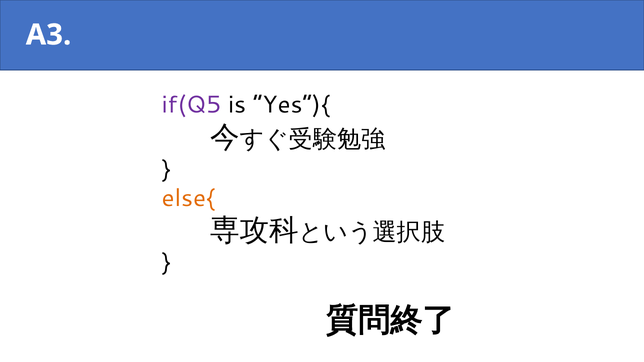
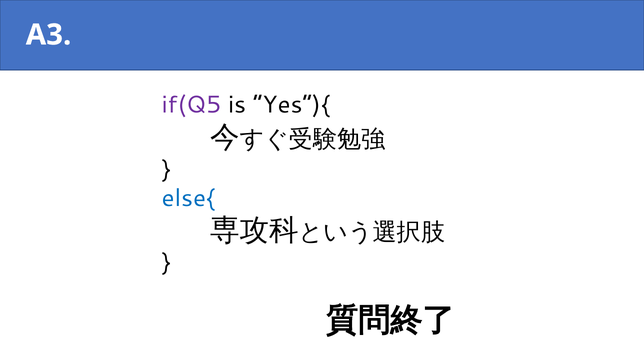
else{ colour: orange -> blue
